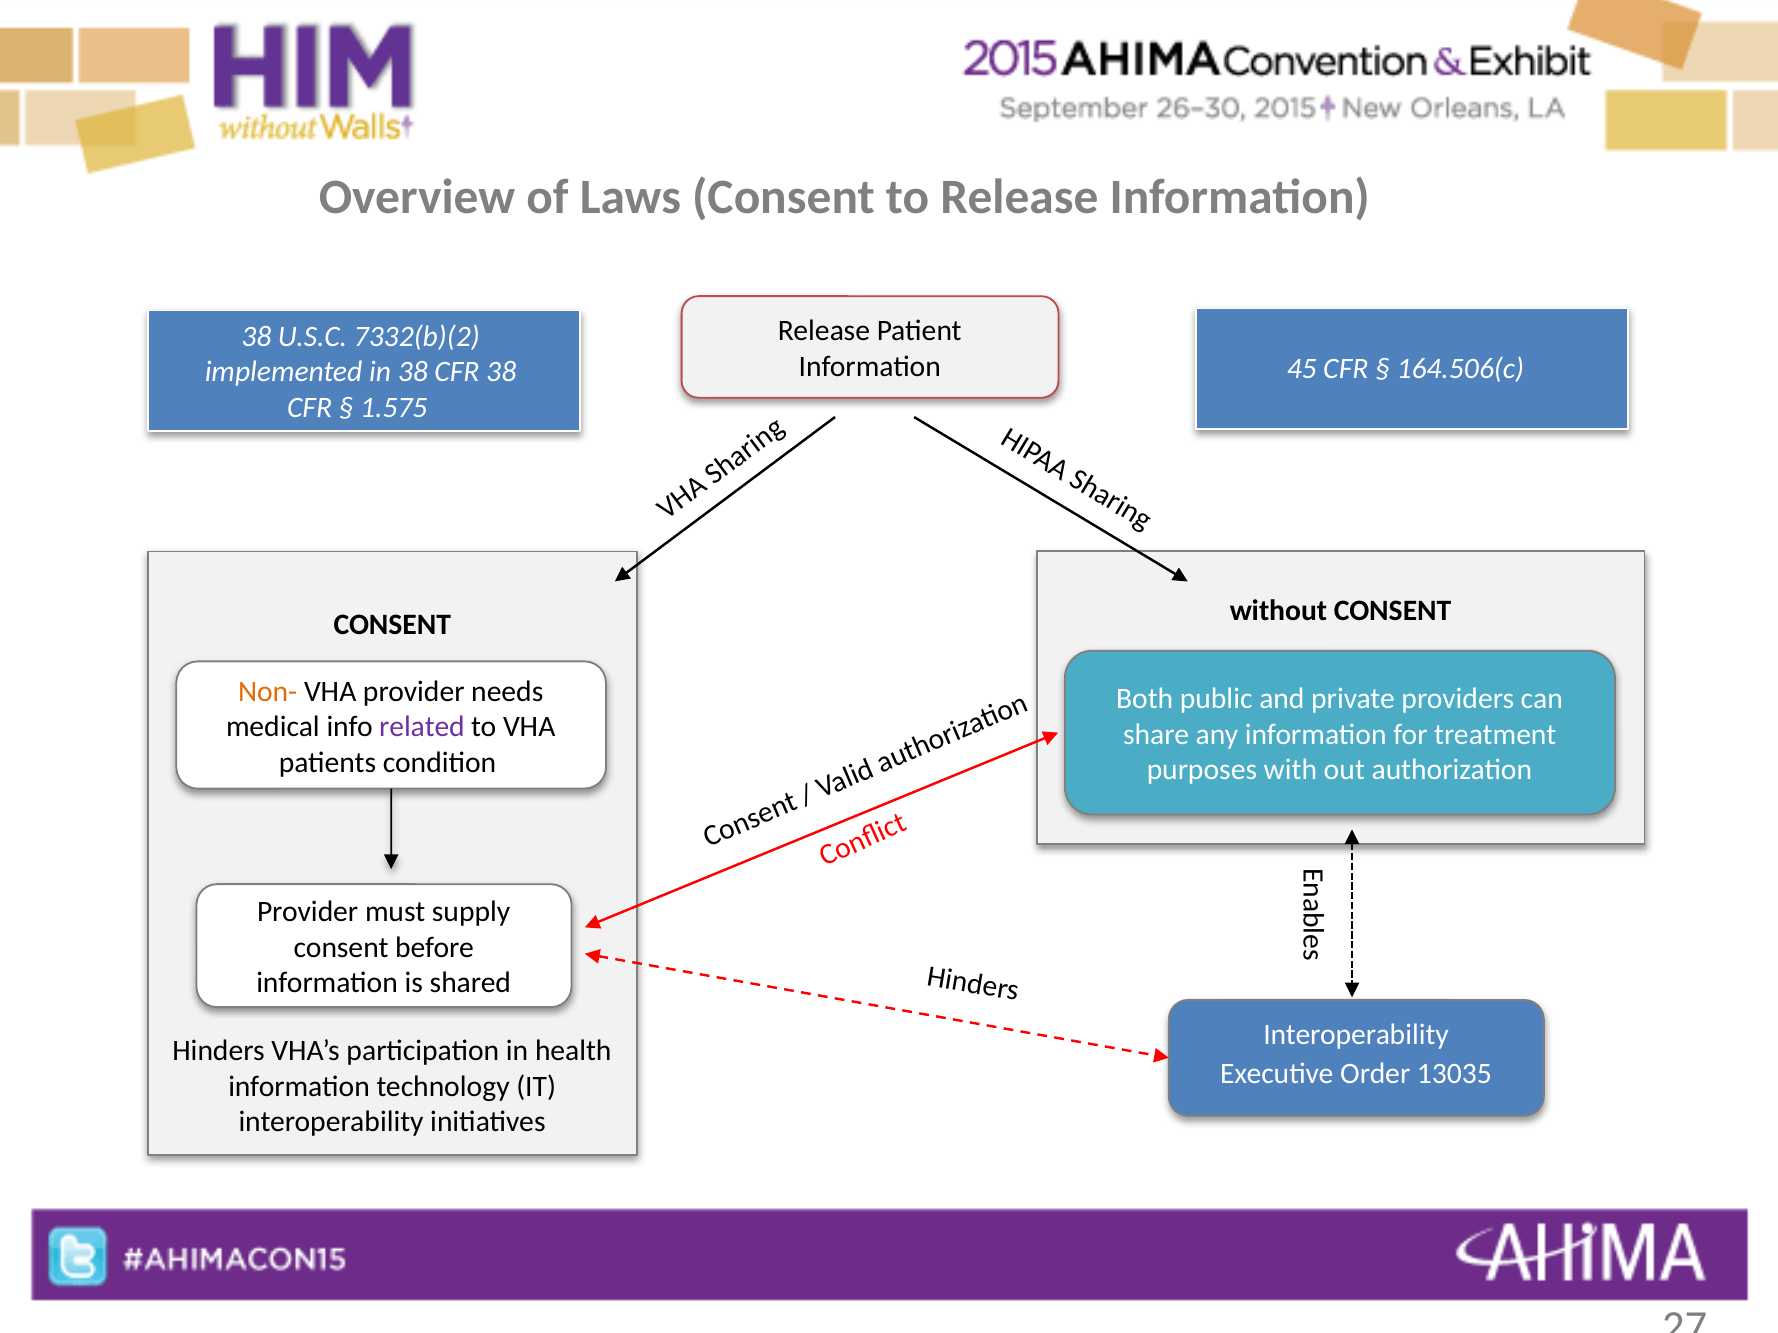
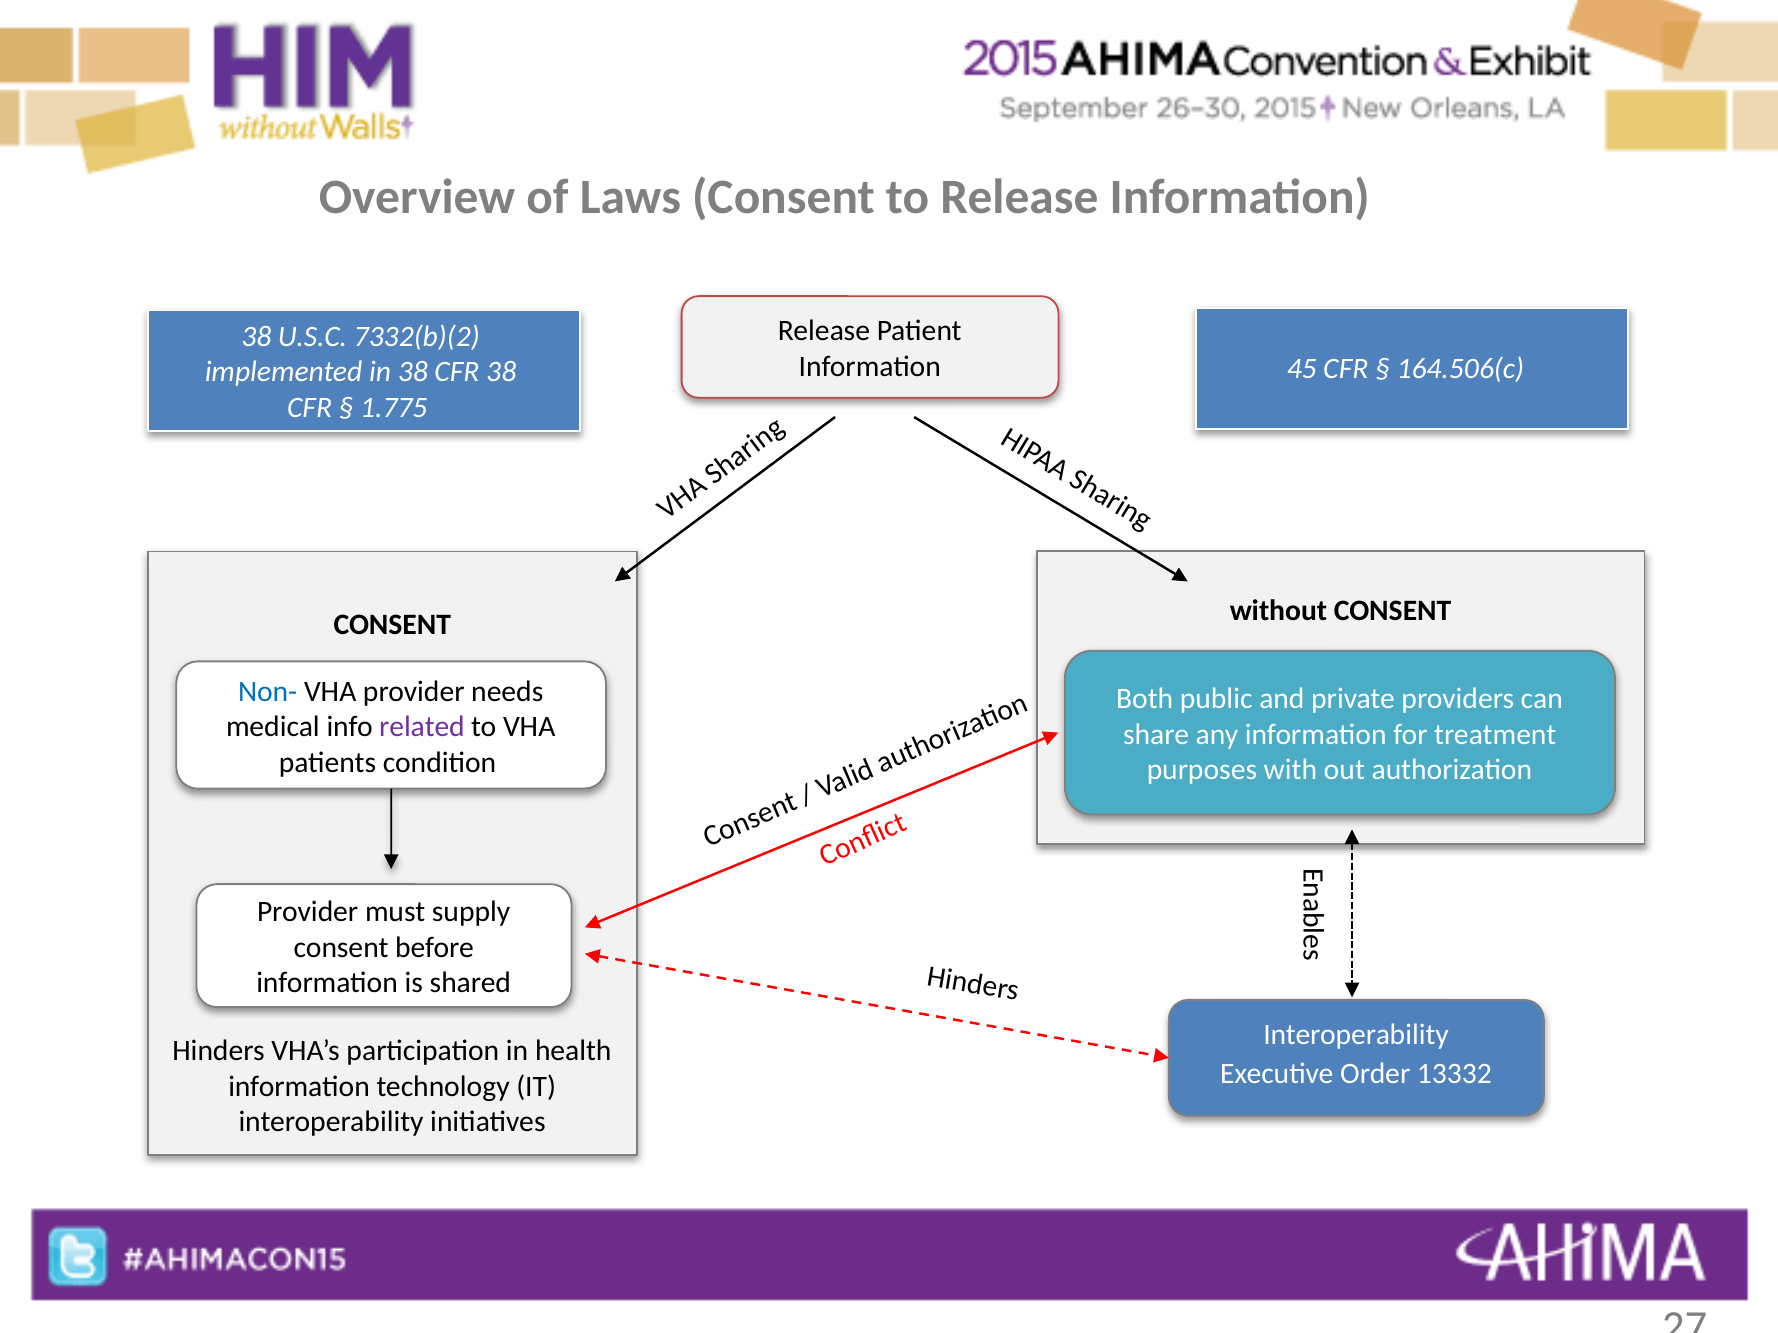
1.575: 1.575 -> 1.775
Non- colour: orange -> blue
13035: 13035 -> 13332
